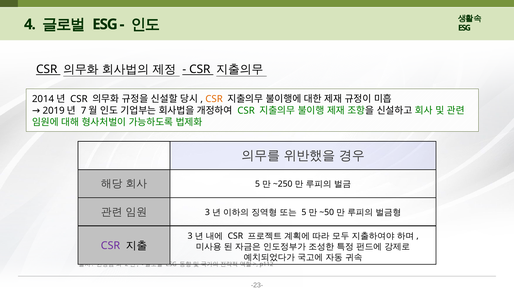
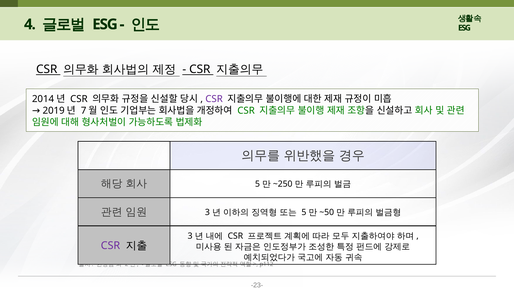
CSR at (214, 99) colour: orange -> purple
